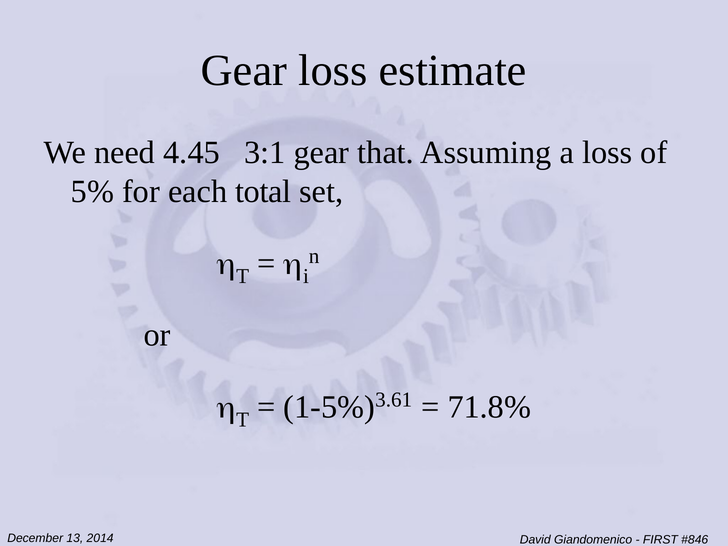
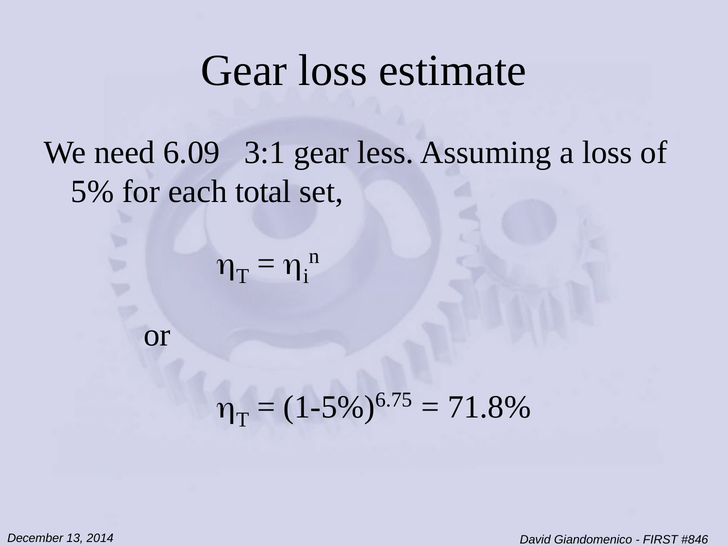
4.45: 4.45 -> 6.09
that: that -> less
3.61: 3.61 -> 6.75
